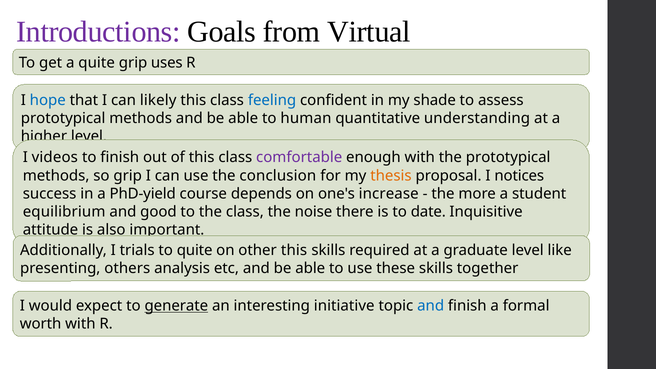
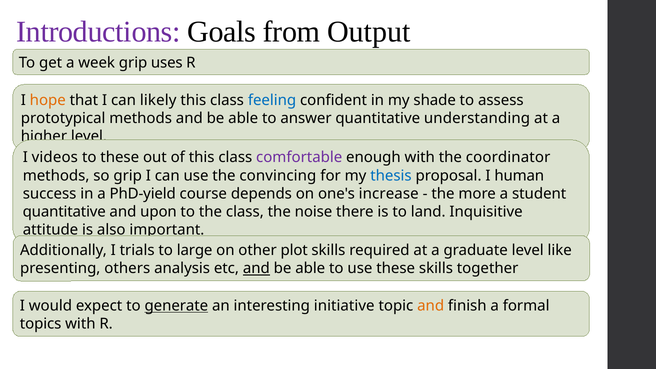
Virtual: Virtual -> Output
a quite: quite -> week
hope colour: blue -> orange
human: human -> answer
to finish: finish -> these
the prototypical: prototypical -> coordinator
conclusion: conclusion -> convincing
thesis colour: orange -> blue
notices: notices -> human
equilibrium at (64, 212): equilibrium -> quantitative
good: good -> upon
date: date -> land
to quite: quite -> large
other this: this -> plot
and at (256, 268) underline: none -> present
and at (431, 306) colour: blue -> orange
worth: worth -> topics
